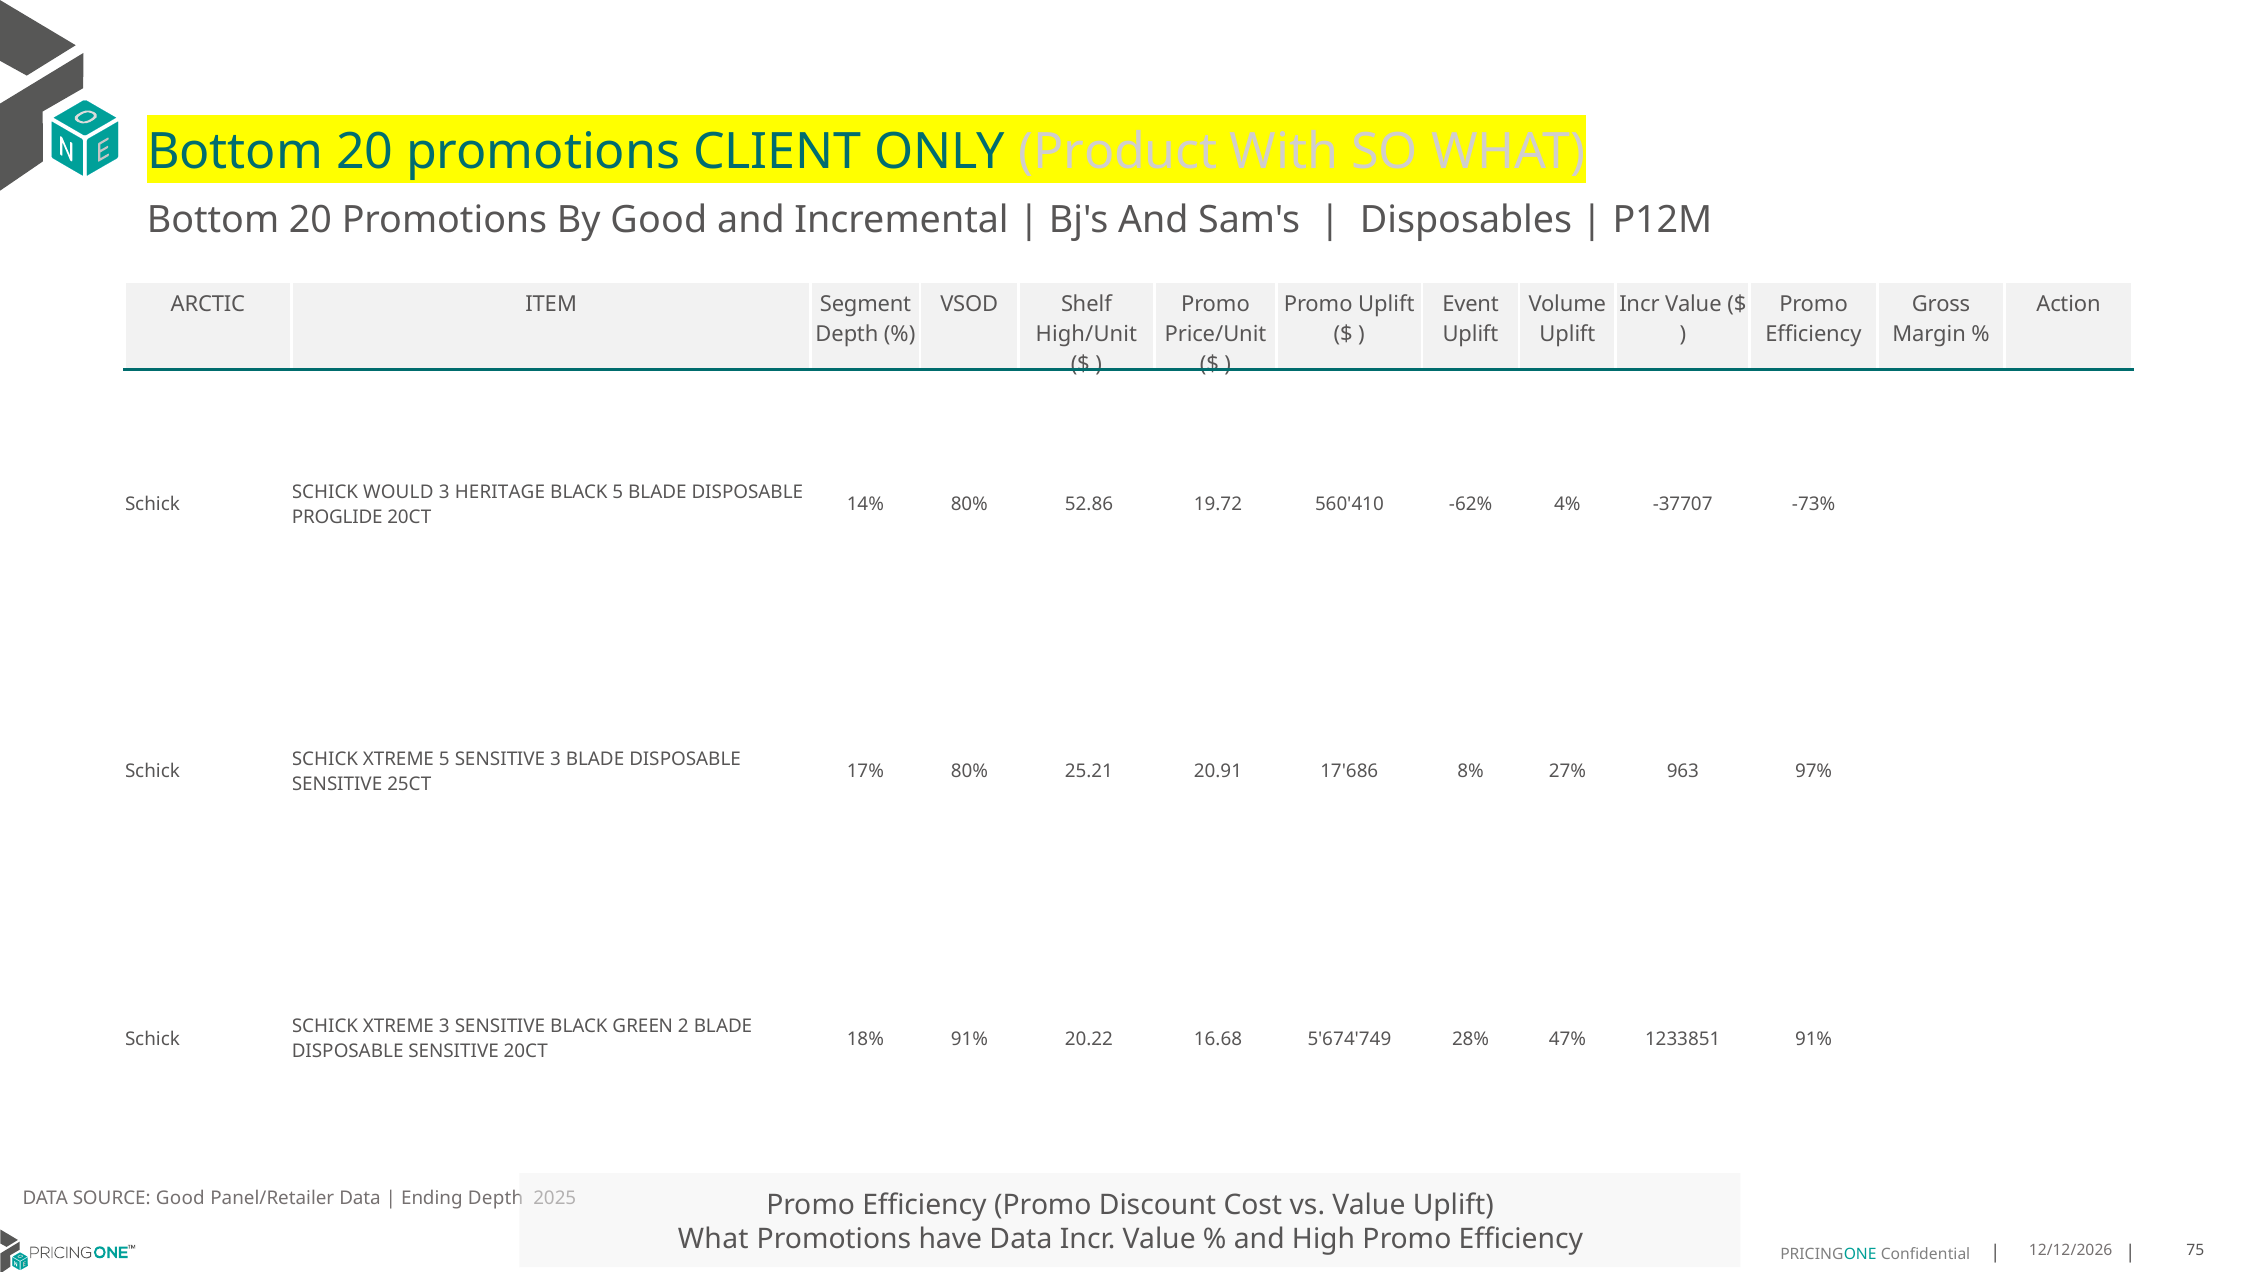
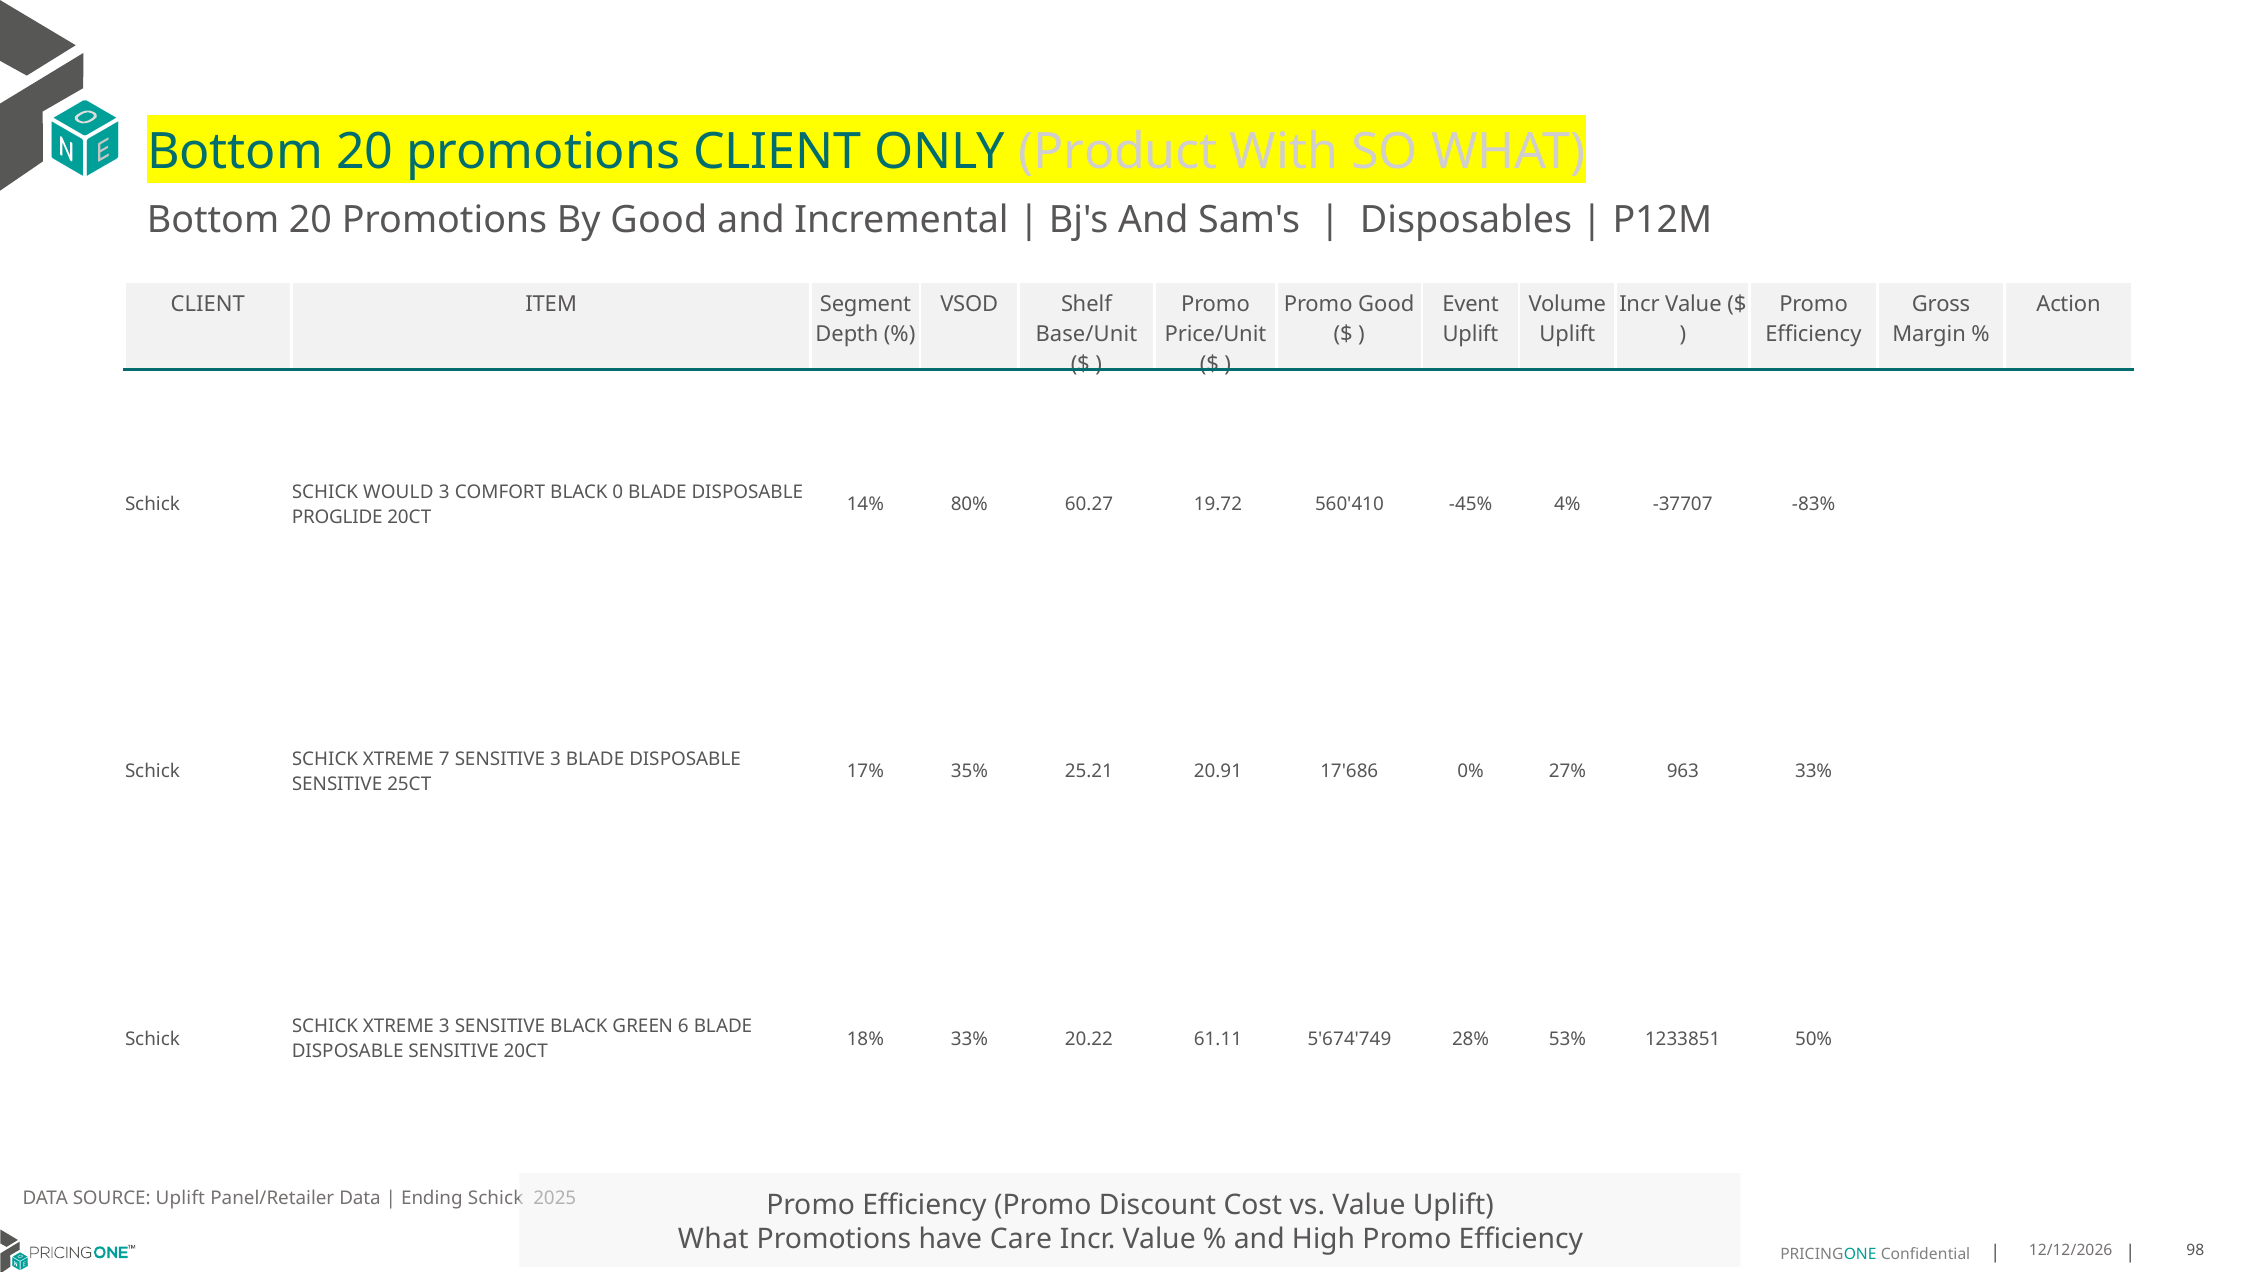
ARCTIC at (208, 305): ARCTIC -> CLIENT
Promo Uplift: Uplift -> Good
High/Unit: High/Unit -> Base/Unit
HERITAGE: HERITAGE -> COMFORT
BLACK 5: 5 -> 0
52.86: 52.86 -> 60.27
-62%: -62% -> -45%
-73%: -73% -> -83%
XTREME 5: 5 -> 7
17% 80%: 80% -> 35%
8%: 8% -> 0%
963 97%: 97% -> 33%
2: 2 -> 6
18% 91%: 91% -> 33%
16.68: 16.68 -> 61.11
47%: 47% -> 53%
1233851 91%: 91% -> 50%
SOURCE Good: Good -> Uplift
Ending Depth: Depth -> Schick
have Data: Data -> Care
75: 75 -> 98
